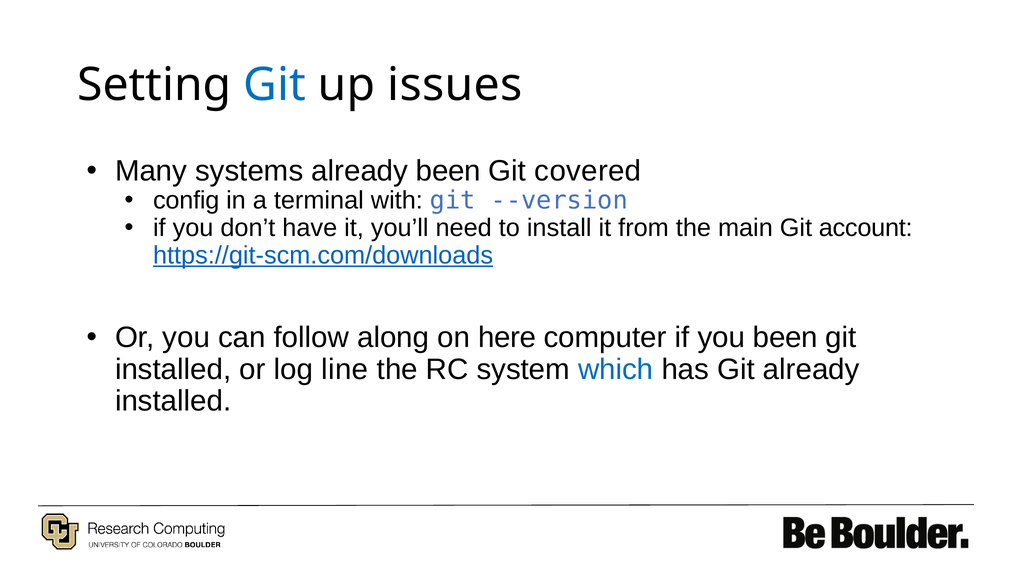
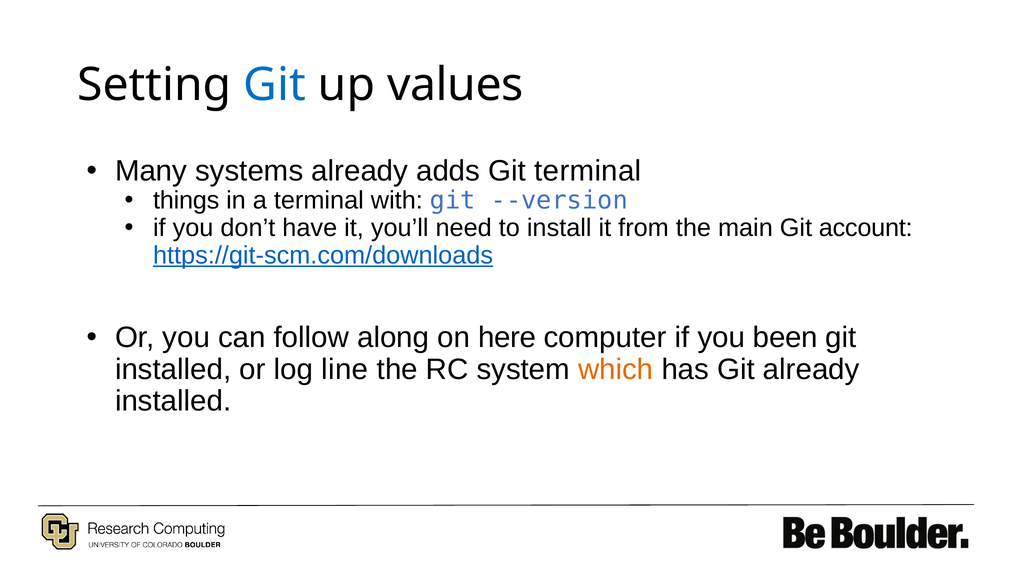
issues: issues -> values
already been: been -> adds
Git covered: covered -> terminal
config: config -> things
which colour: blue -> orange
